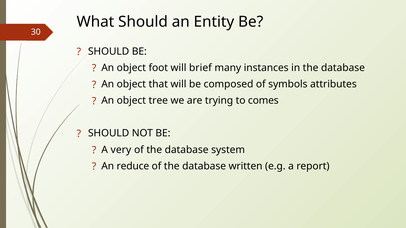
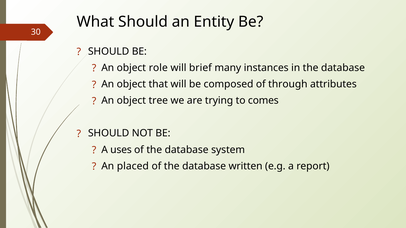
foot: foot -> role
symbols: symbols -> through
very: very -> uses
reduce: reduce -> placed
